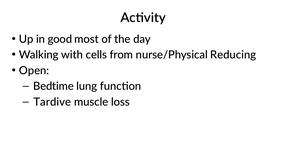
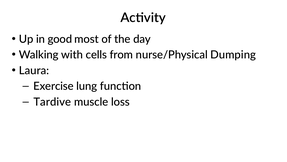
Reducing: Reducing -> Dumping
Open: Open -> Laura
Bedtime: Bedtime -> Exercise
